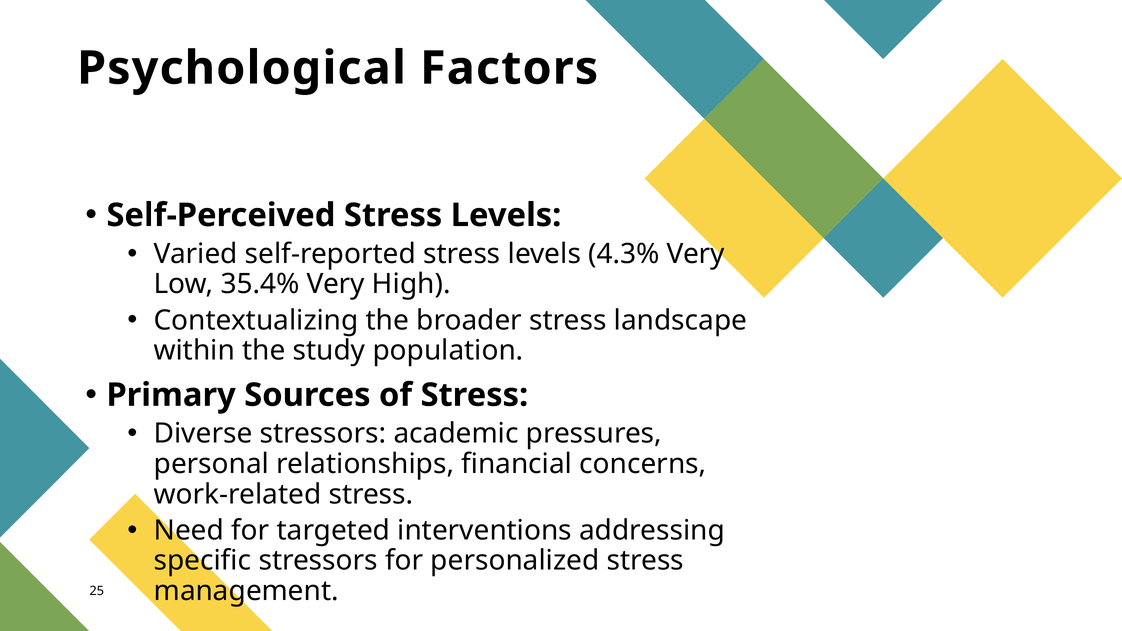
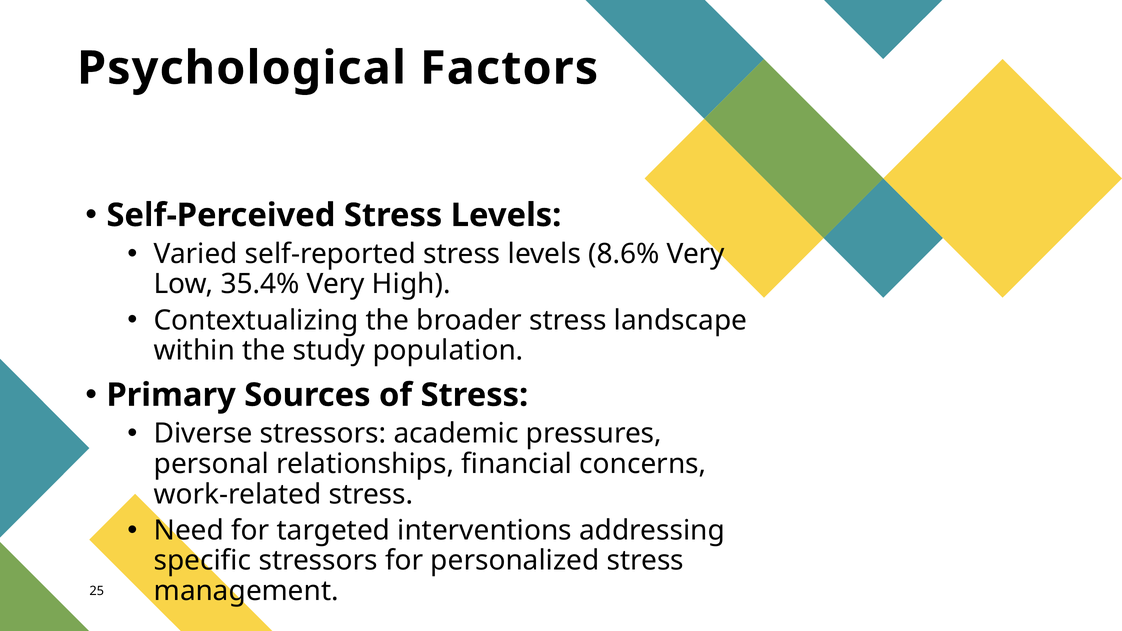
4.3%: 4.3% -> 8.6%
